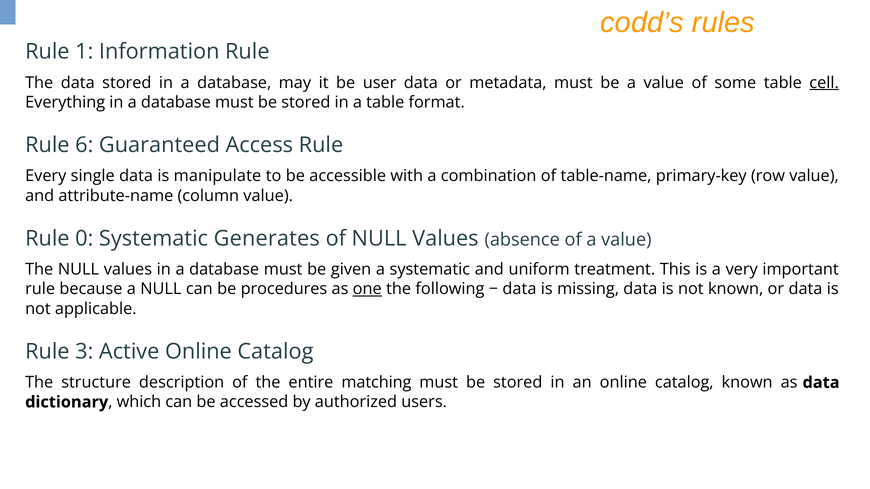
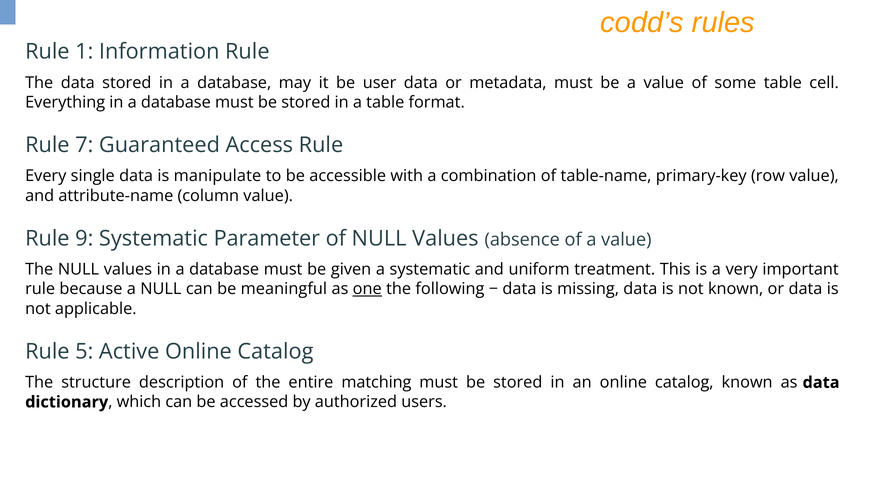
cell underline: present -> none
6: 6 -> 7
0: 0 -> 9
Generates: Generates -> Parameter
procedures: procedures -> meaningful
3: 3 -> 5
